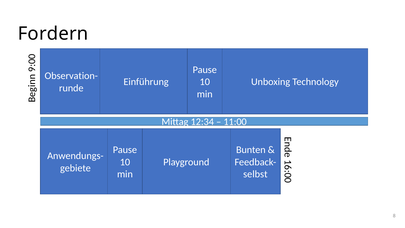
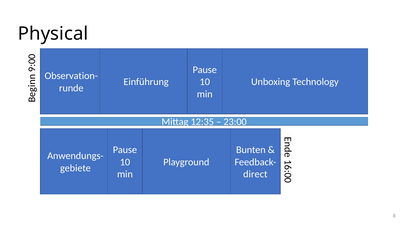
Fordern: Fordern -> Physical
12:34: 12:34 -> 12:35
11:00: 11:00 -> 23:00
selbst: selbst -> direct
